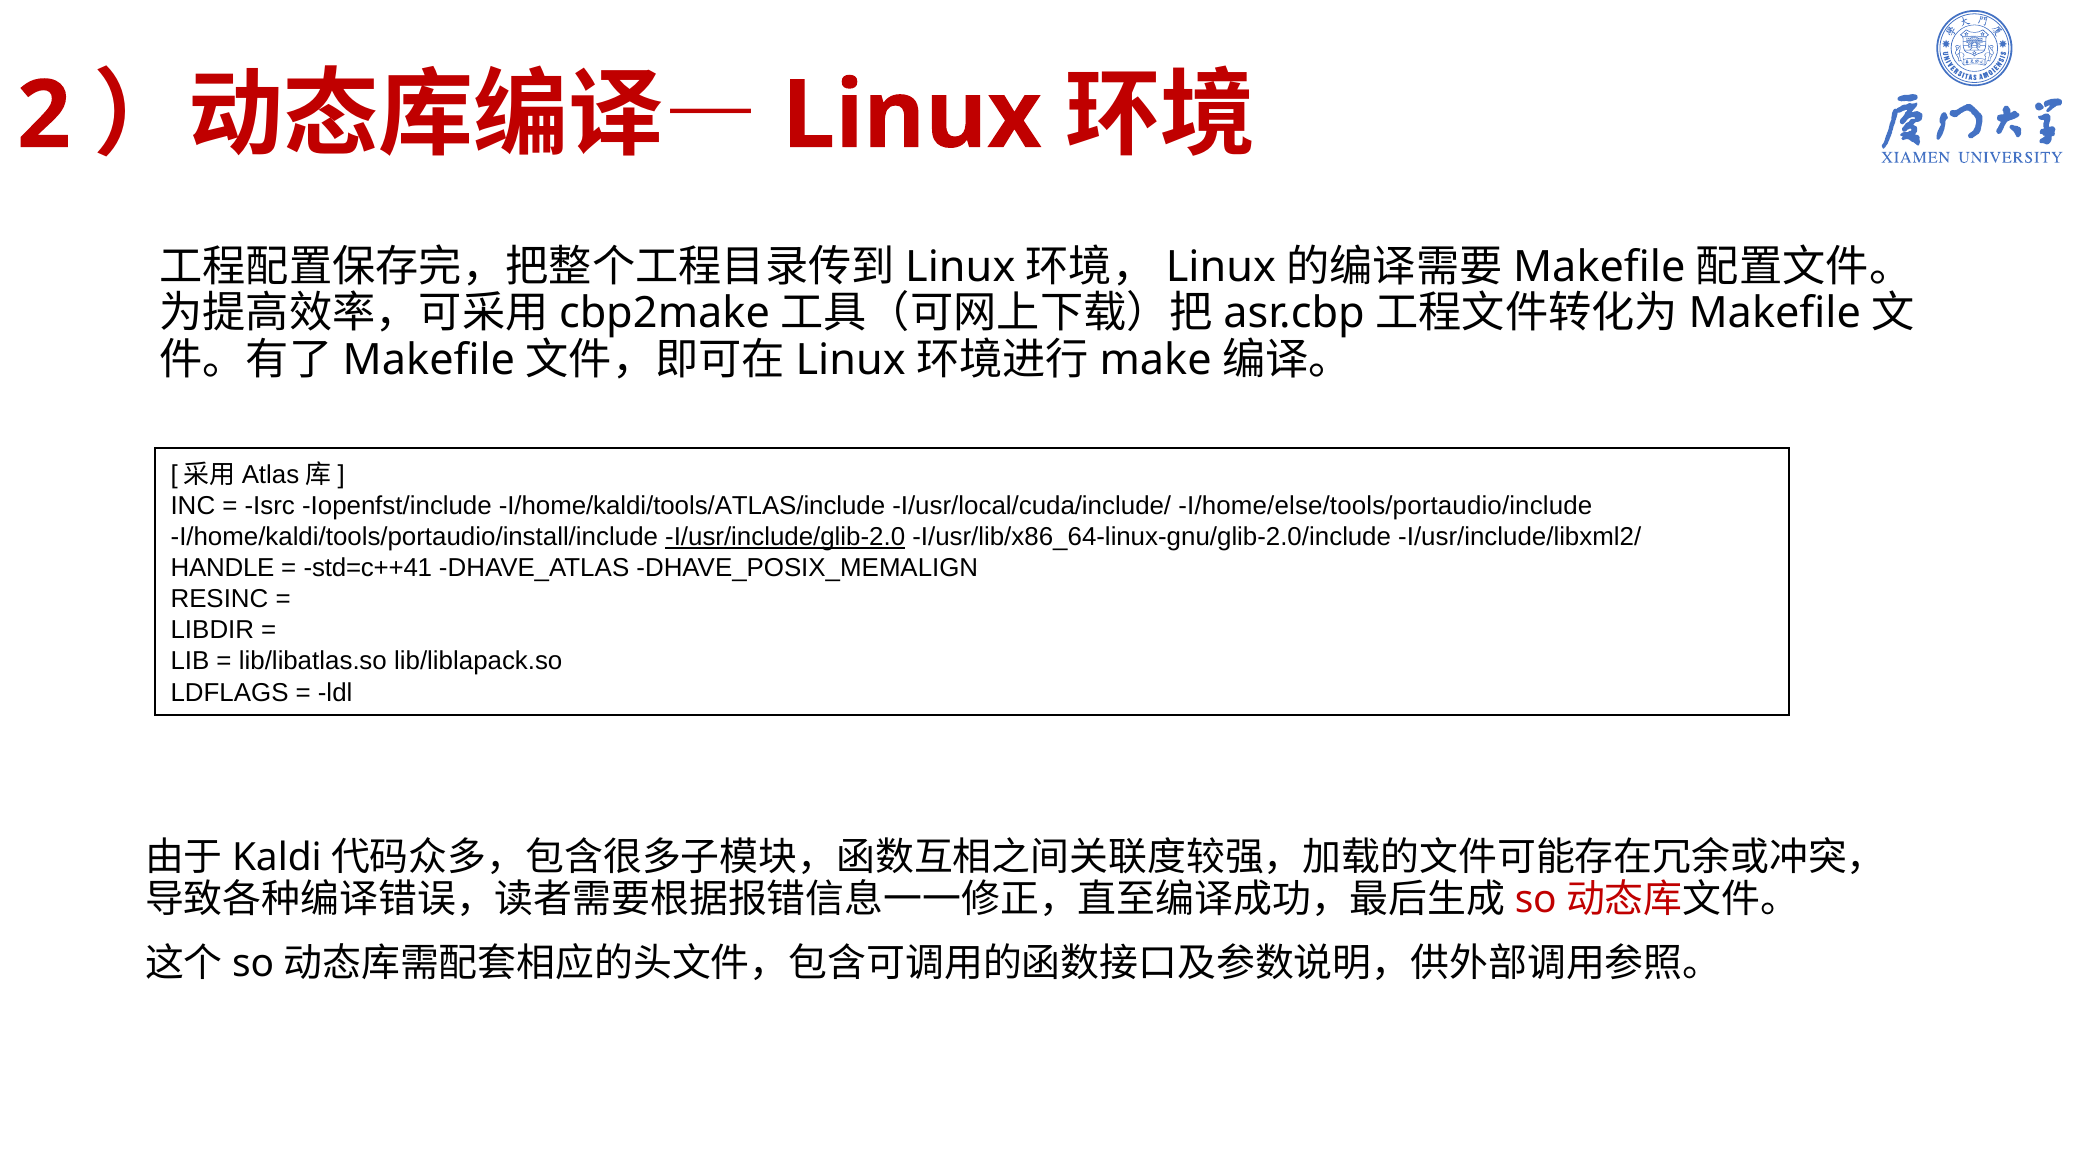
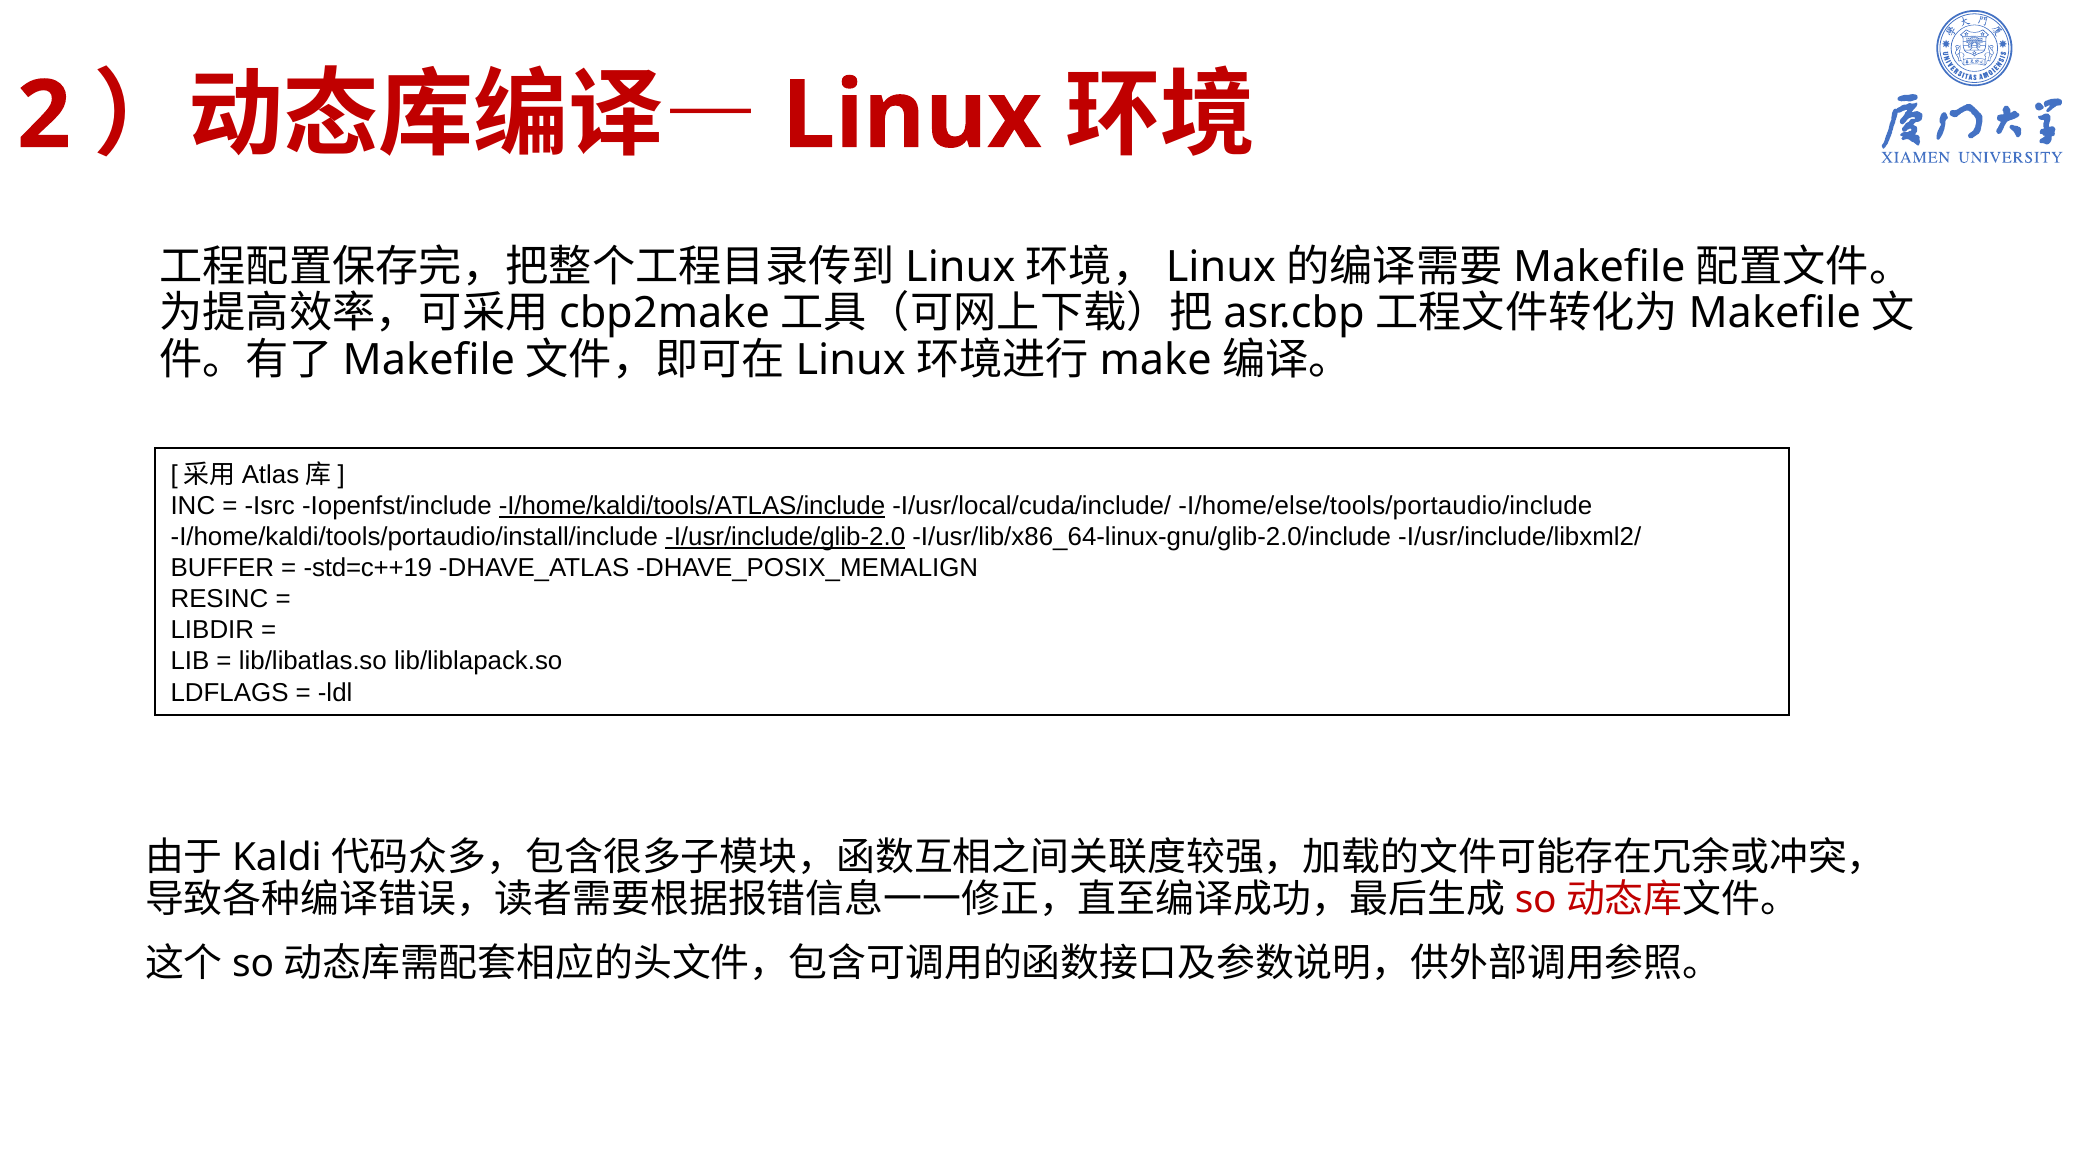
I/home/kaldi/tools/ATLAS/include underline: none -> present
HANDLE: HANDLE -> BUFFER
std=c++41: std=c++41 -> std=c++19
